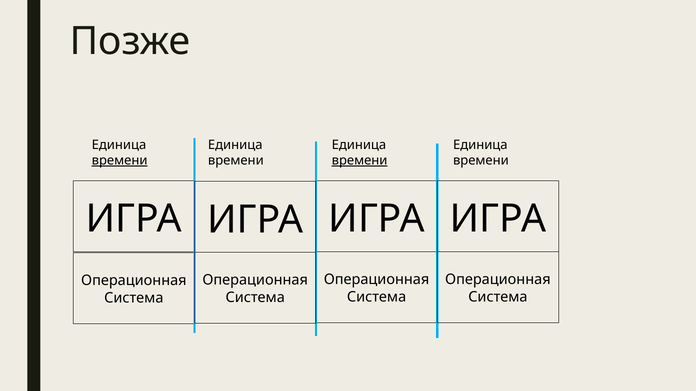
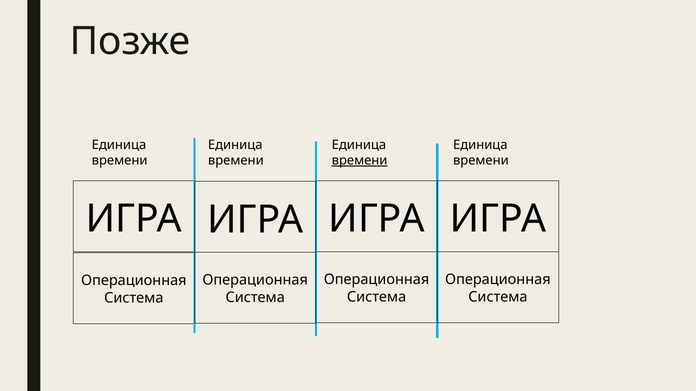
времени at (120, 161) underline: present -> none
